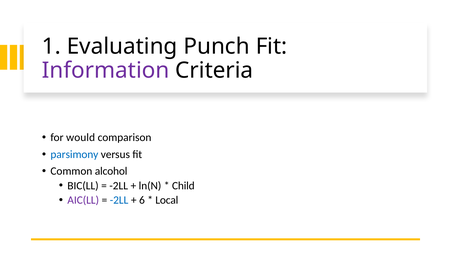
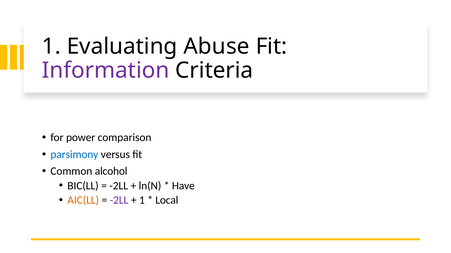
Punch: Punch -> Abuse
would: would -> power
Child: Child -> Have
AIC(LL colour: purple -> orange
-2LL at (119, 201) colour: blue -> purple
6 at (142, 201): 6 -> 1
